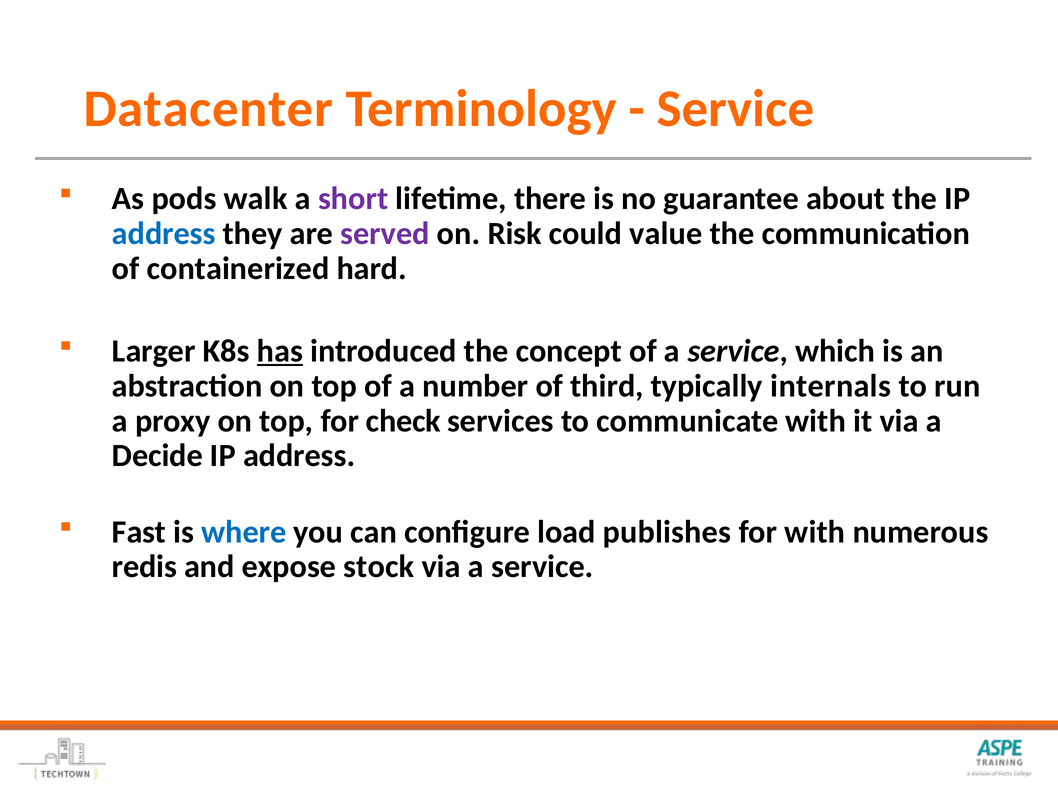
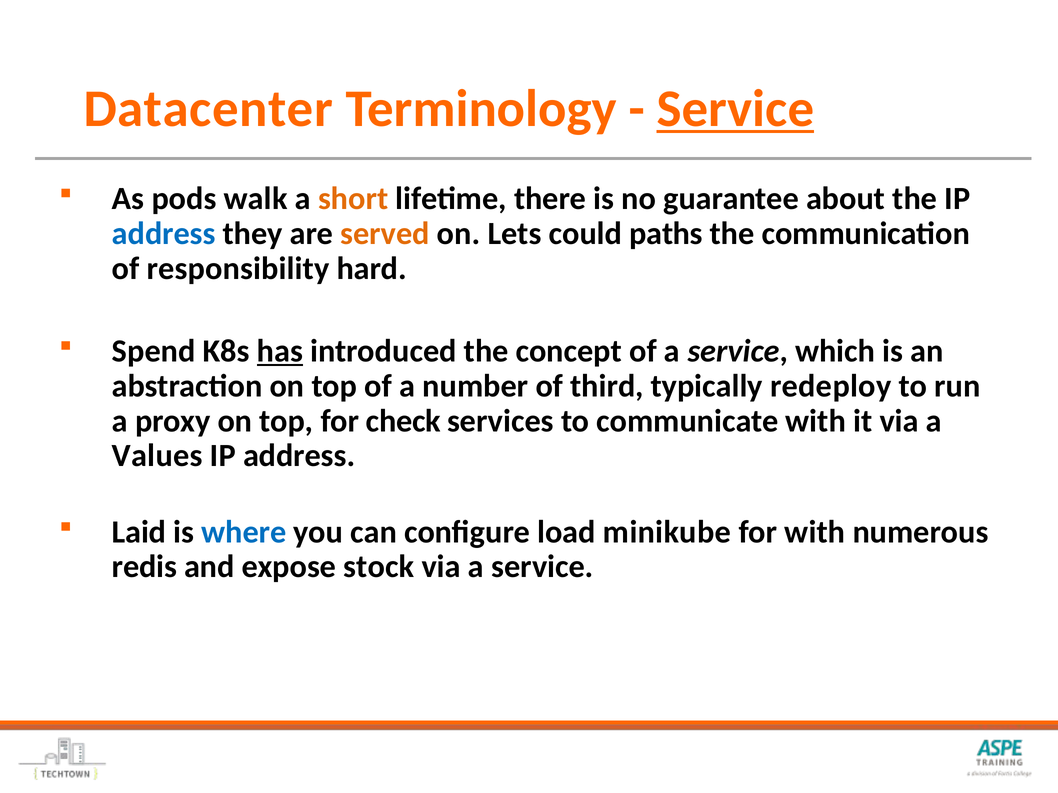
Service at (735, 109) underline: none -> present
short colour: purple -> orange
served colour: purple -> orange
Risk: Risk -> Lets
value: value -> paths
containerized: containerized -> responsibility
Larger: Larger -> Spend
internals: internals -> redeploy
Decide: Decide -> Values
Fast: Fast -> Laid
publishes: publishes -> minikube
